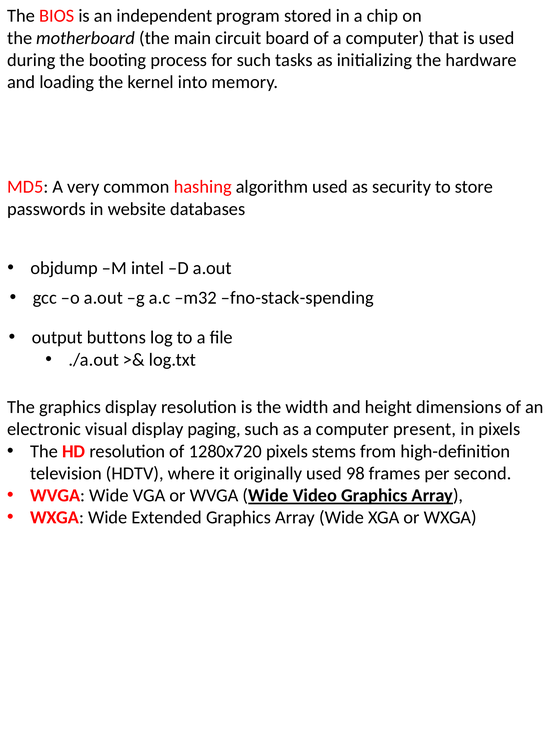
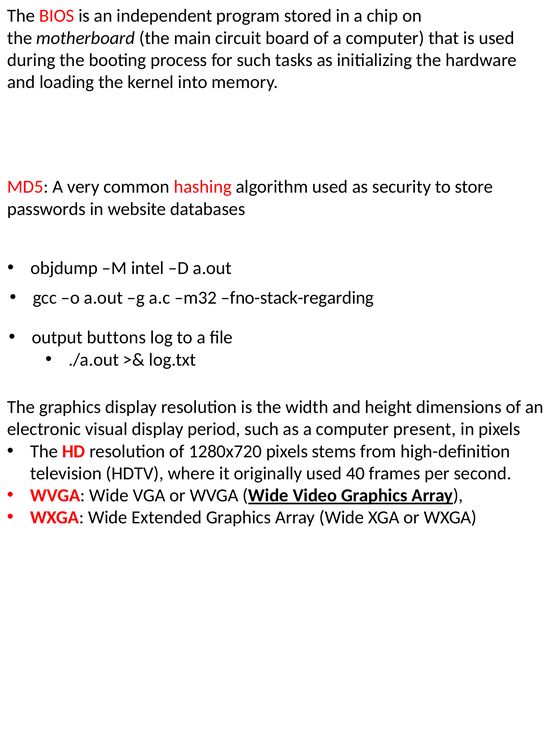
fno-stack-spending: fno-stack-spending -> fno-stack-regarding
paging: paging -> period
98: 98 -> 40
